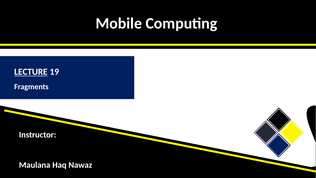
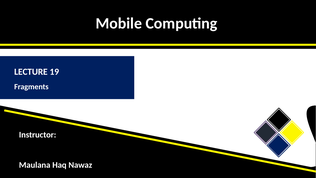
LECTURE underline: present -> none
